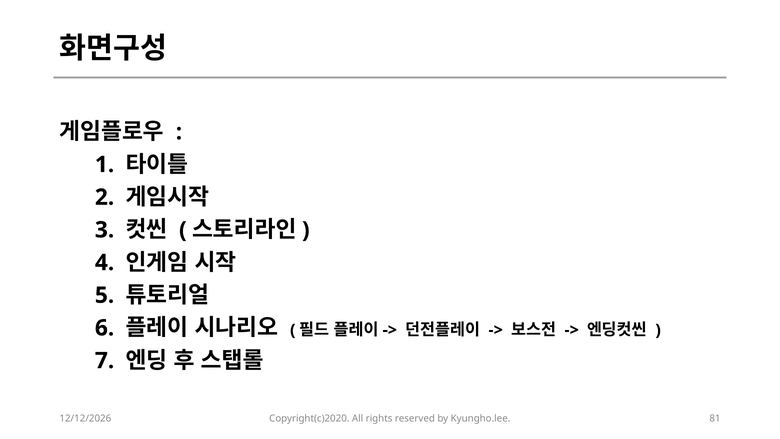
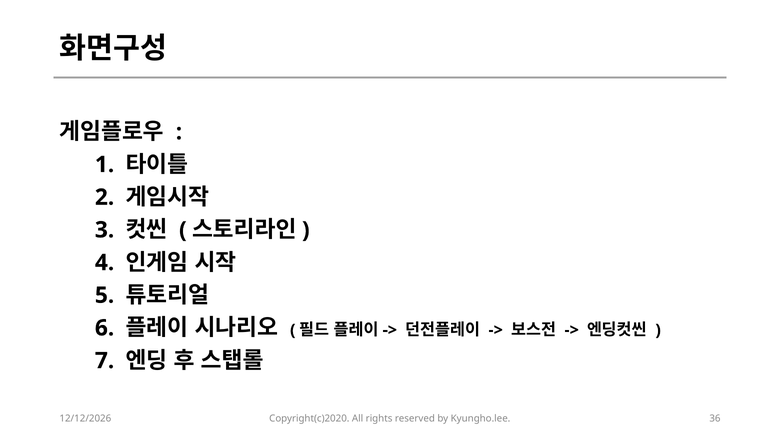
81: 81 -> 36
